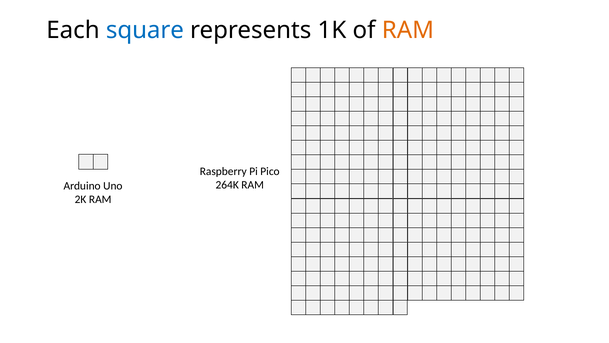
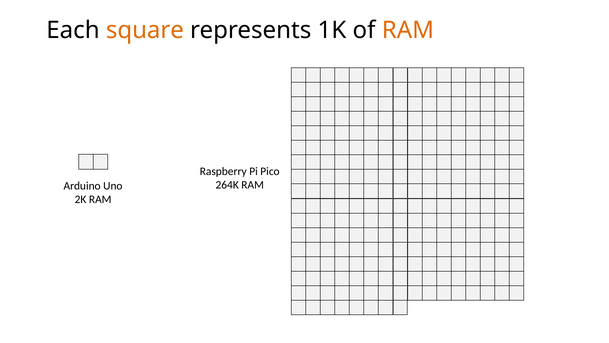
square colour: blue -> orange
